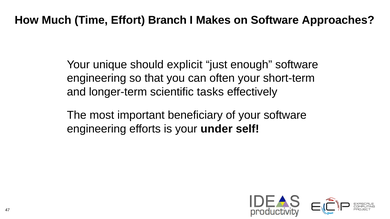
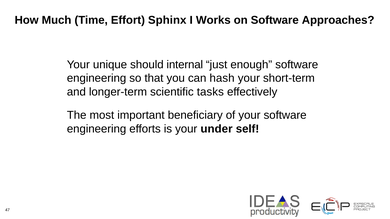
Branch: Branch -> Sphinx
Makes: Makes -> Works
explicit: explicit -> internal
often: often -> hash
